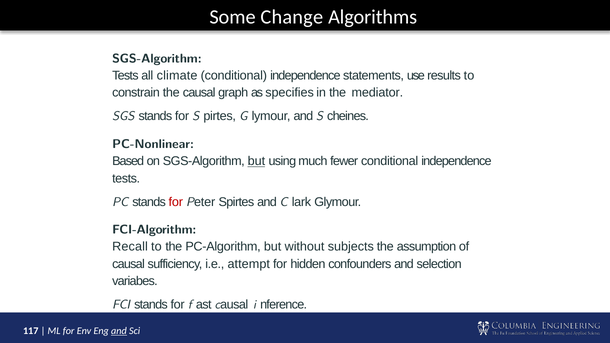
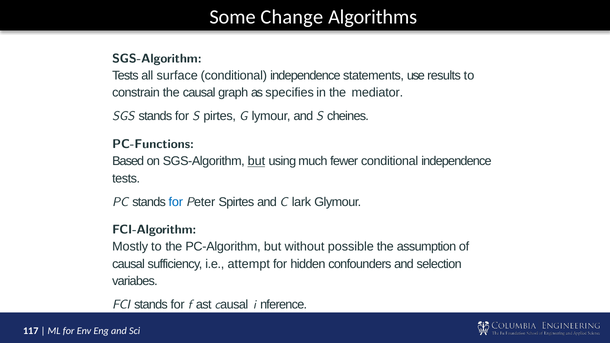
climate: climate -> surface
PC-Nonlinear: PC-Nonlinear -> PC-Functions
for at (176, 202) colour: red -> blue
Recall: Recall -> Mostly
subjects: subjects -> possible
and at (119, 331) underline: present -> none
